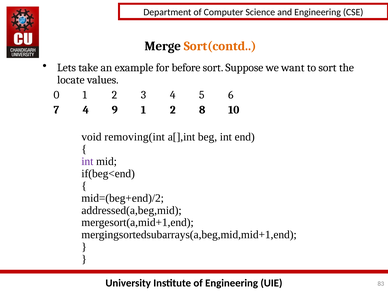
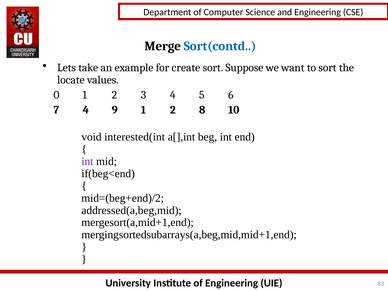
Sort(contd colour: orange -> blue
before: before -> create
removing(int: removing(int -> interested(int
